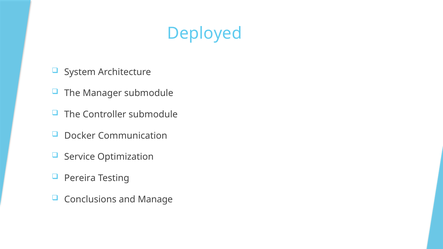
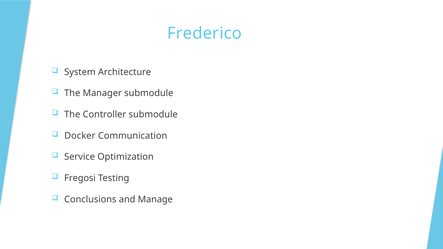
Deployed: Deployed -> Frederico
Pereira: Pereira -> Fregosi
